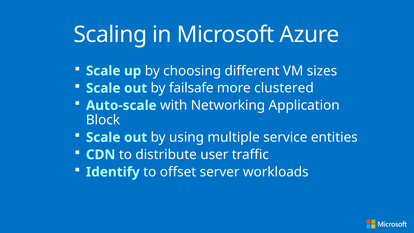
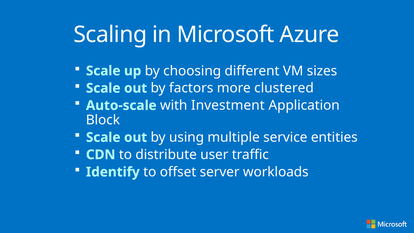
failsafe: failsafe -> factors
Networking: Networking -> Investment
